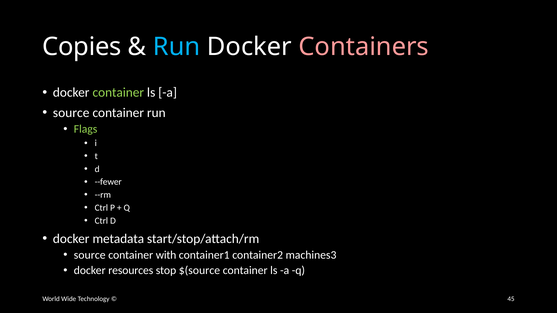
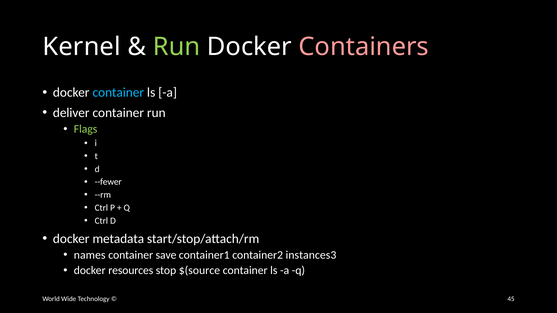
Copies: Copies -> Kernel
Run at (177, 47) colour: light blue -> light green
container at (118, 93) colour: light green -> light blue
source at (71, 113): source -> deliver
source at (90, 255): source -> names
with: with -> save
machines3: machines3 -> instances3
